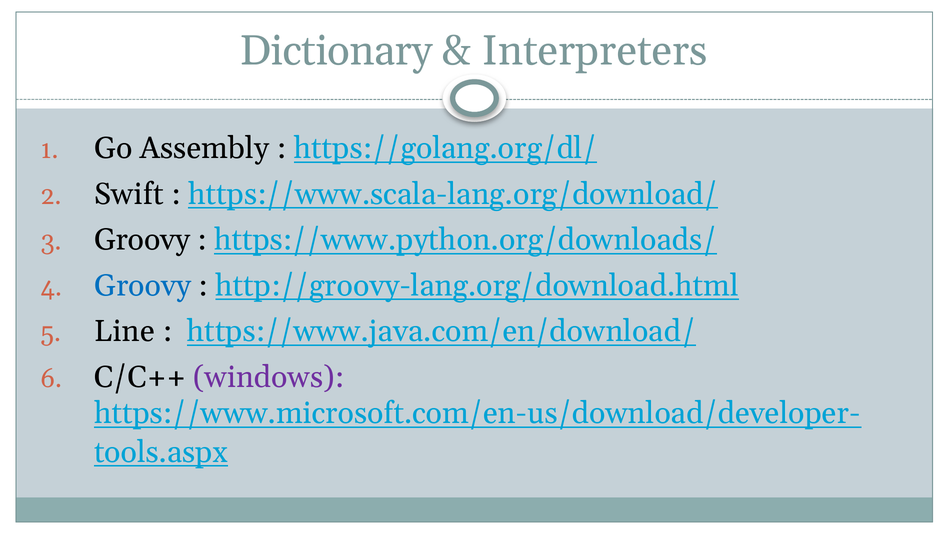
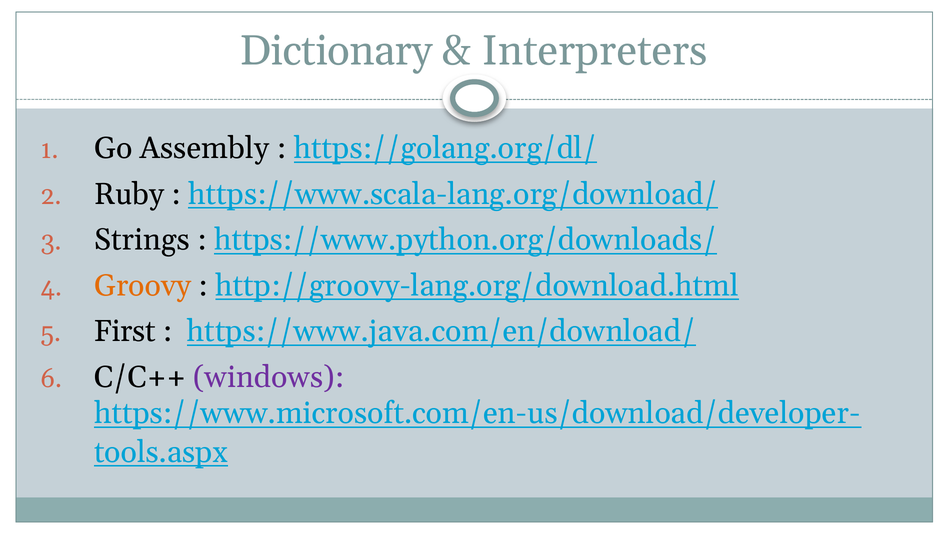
Swift: Swift -> Ruby
Groovy at (142, 240): Groovy -> Strings
Groovy at (143, 285) colour: blue -> orange
Line: Line -> First
